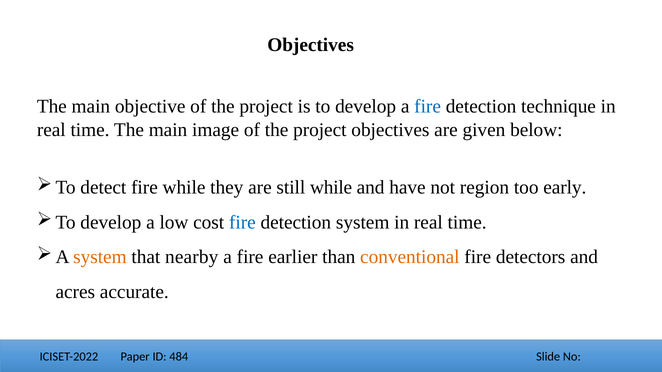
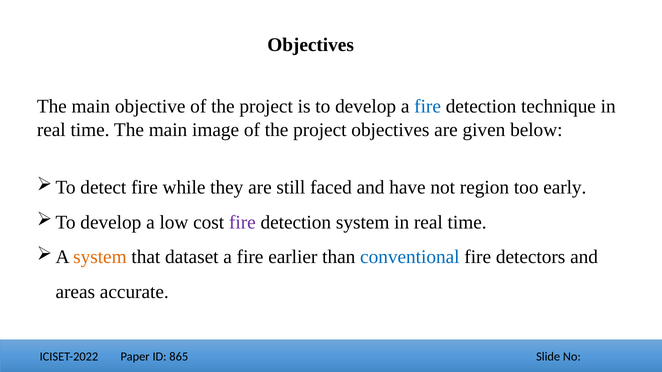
still while: while -> faced
fire at (242, 223) colour: blue -> purple
nearby: nearby -> dataset
conventional colour: orange -> blue
acres: acres -> areas
484: 484 -> 865
